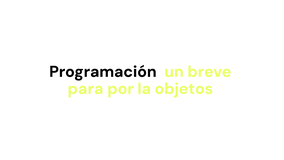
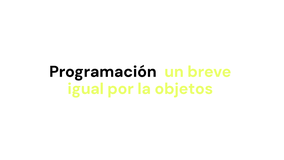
para: para -> igual
